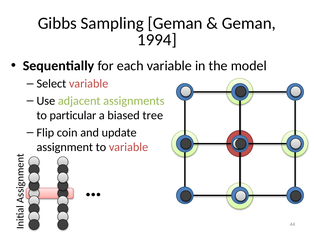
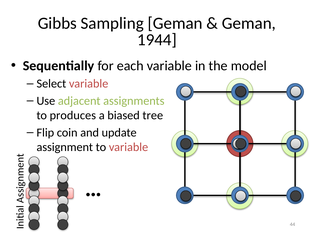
1994: 1994 -> 1944
particular: particular -> produces
